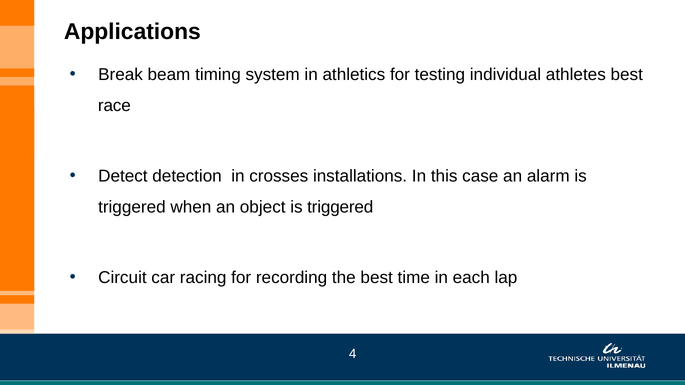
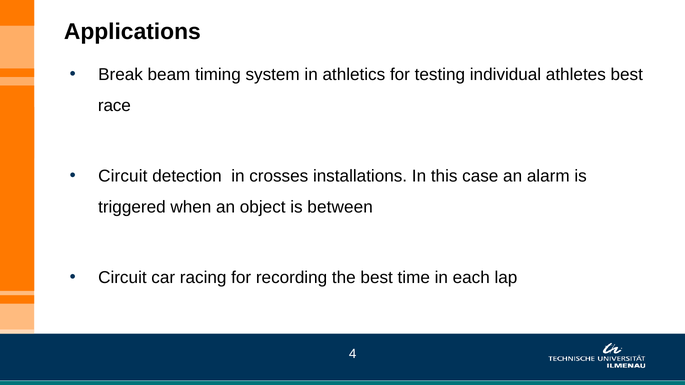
Detect at (123, 176): Detect -> Circuit
object is triggered: triggered -> between
